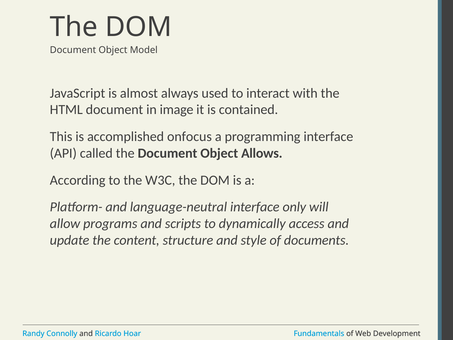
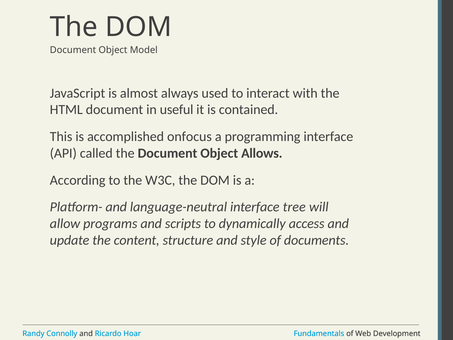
image: image -> useful
only: only -> tree
